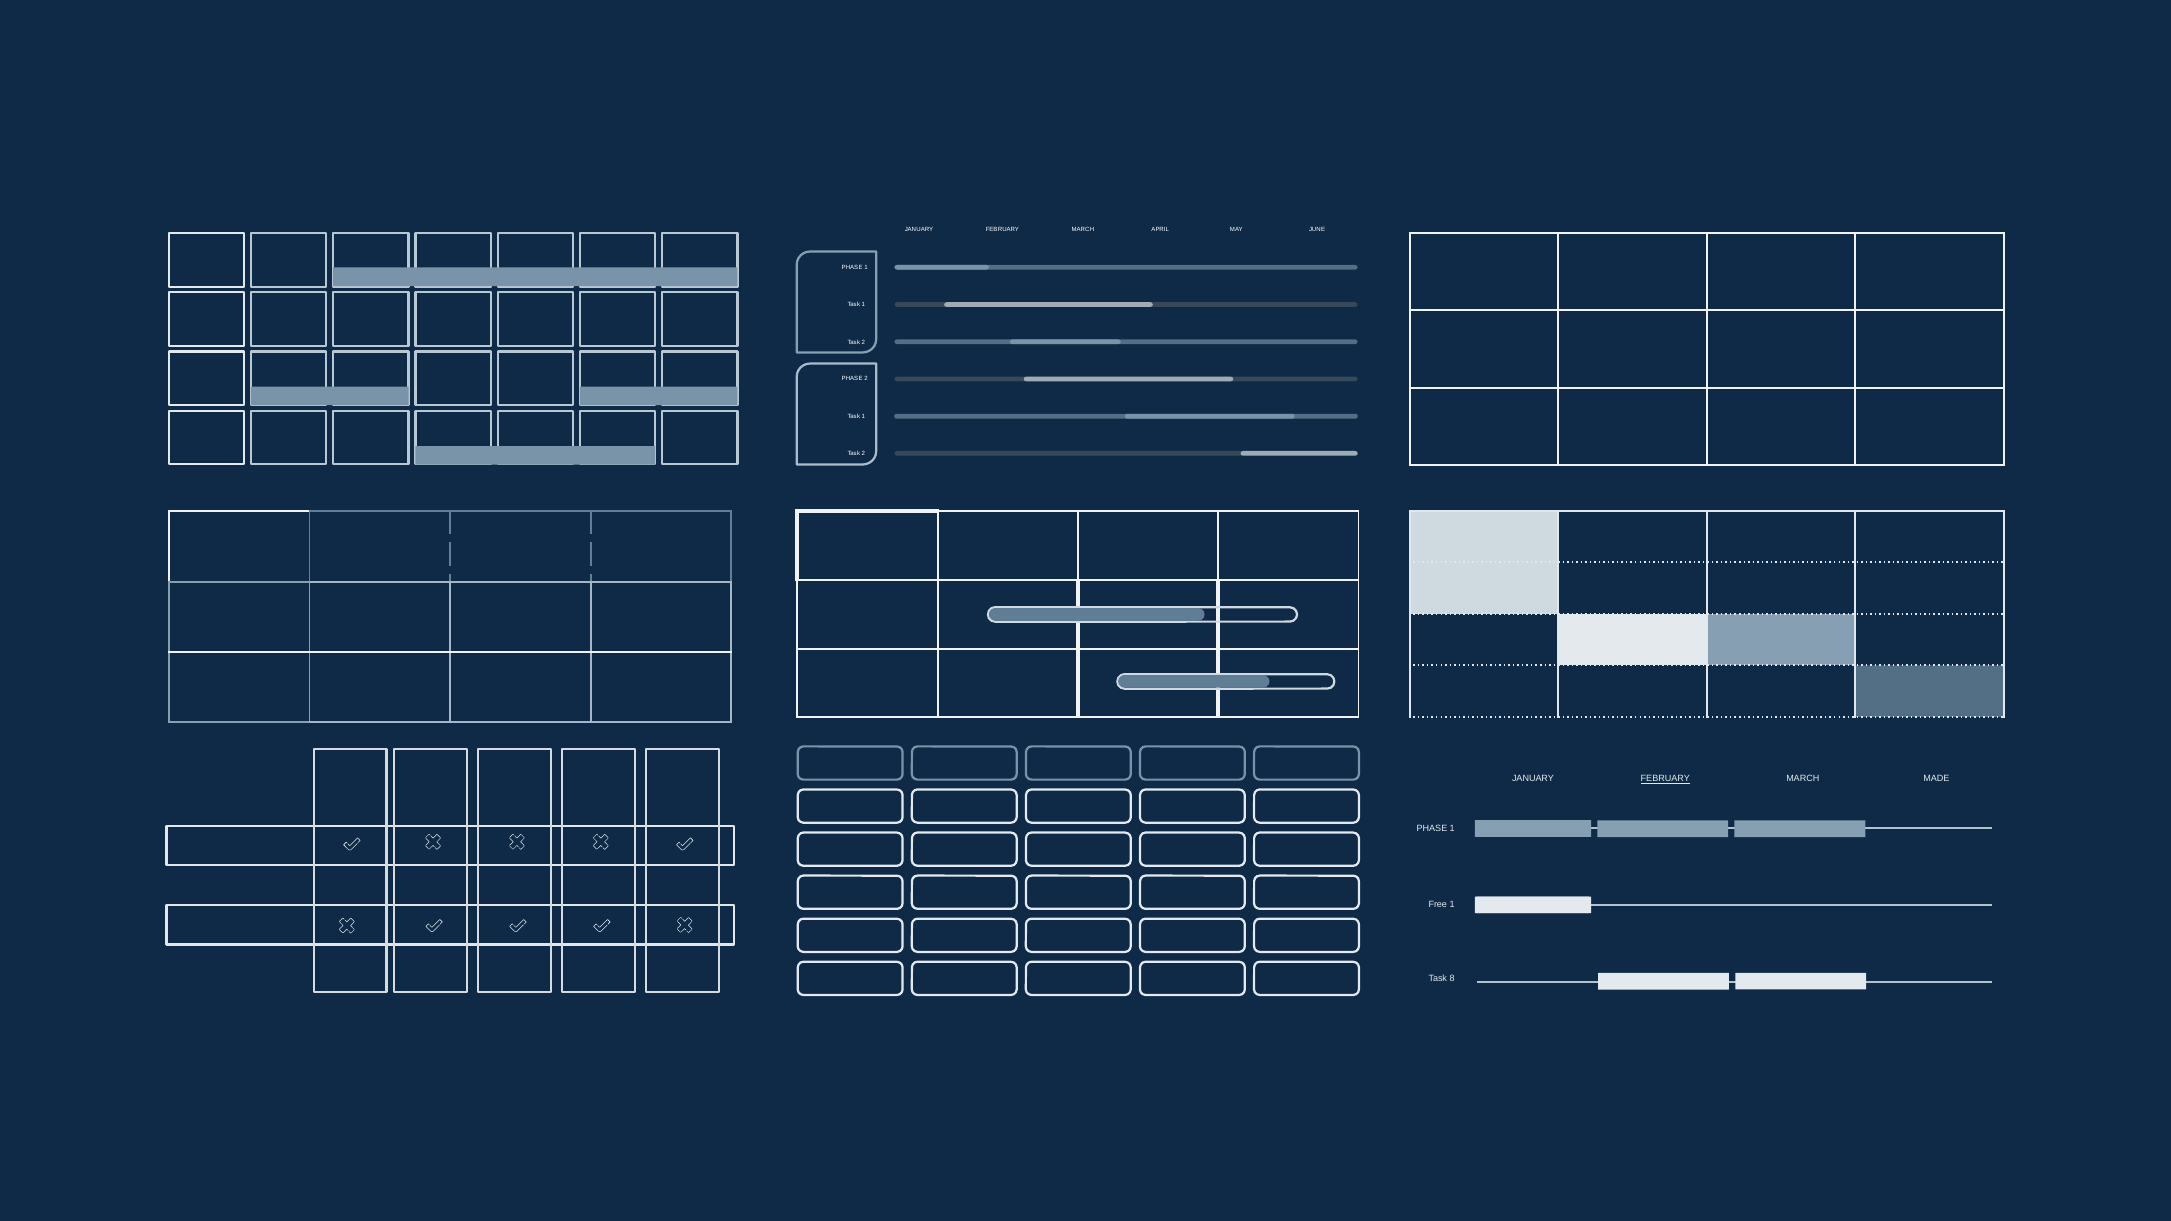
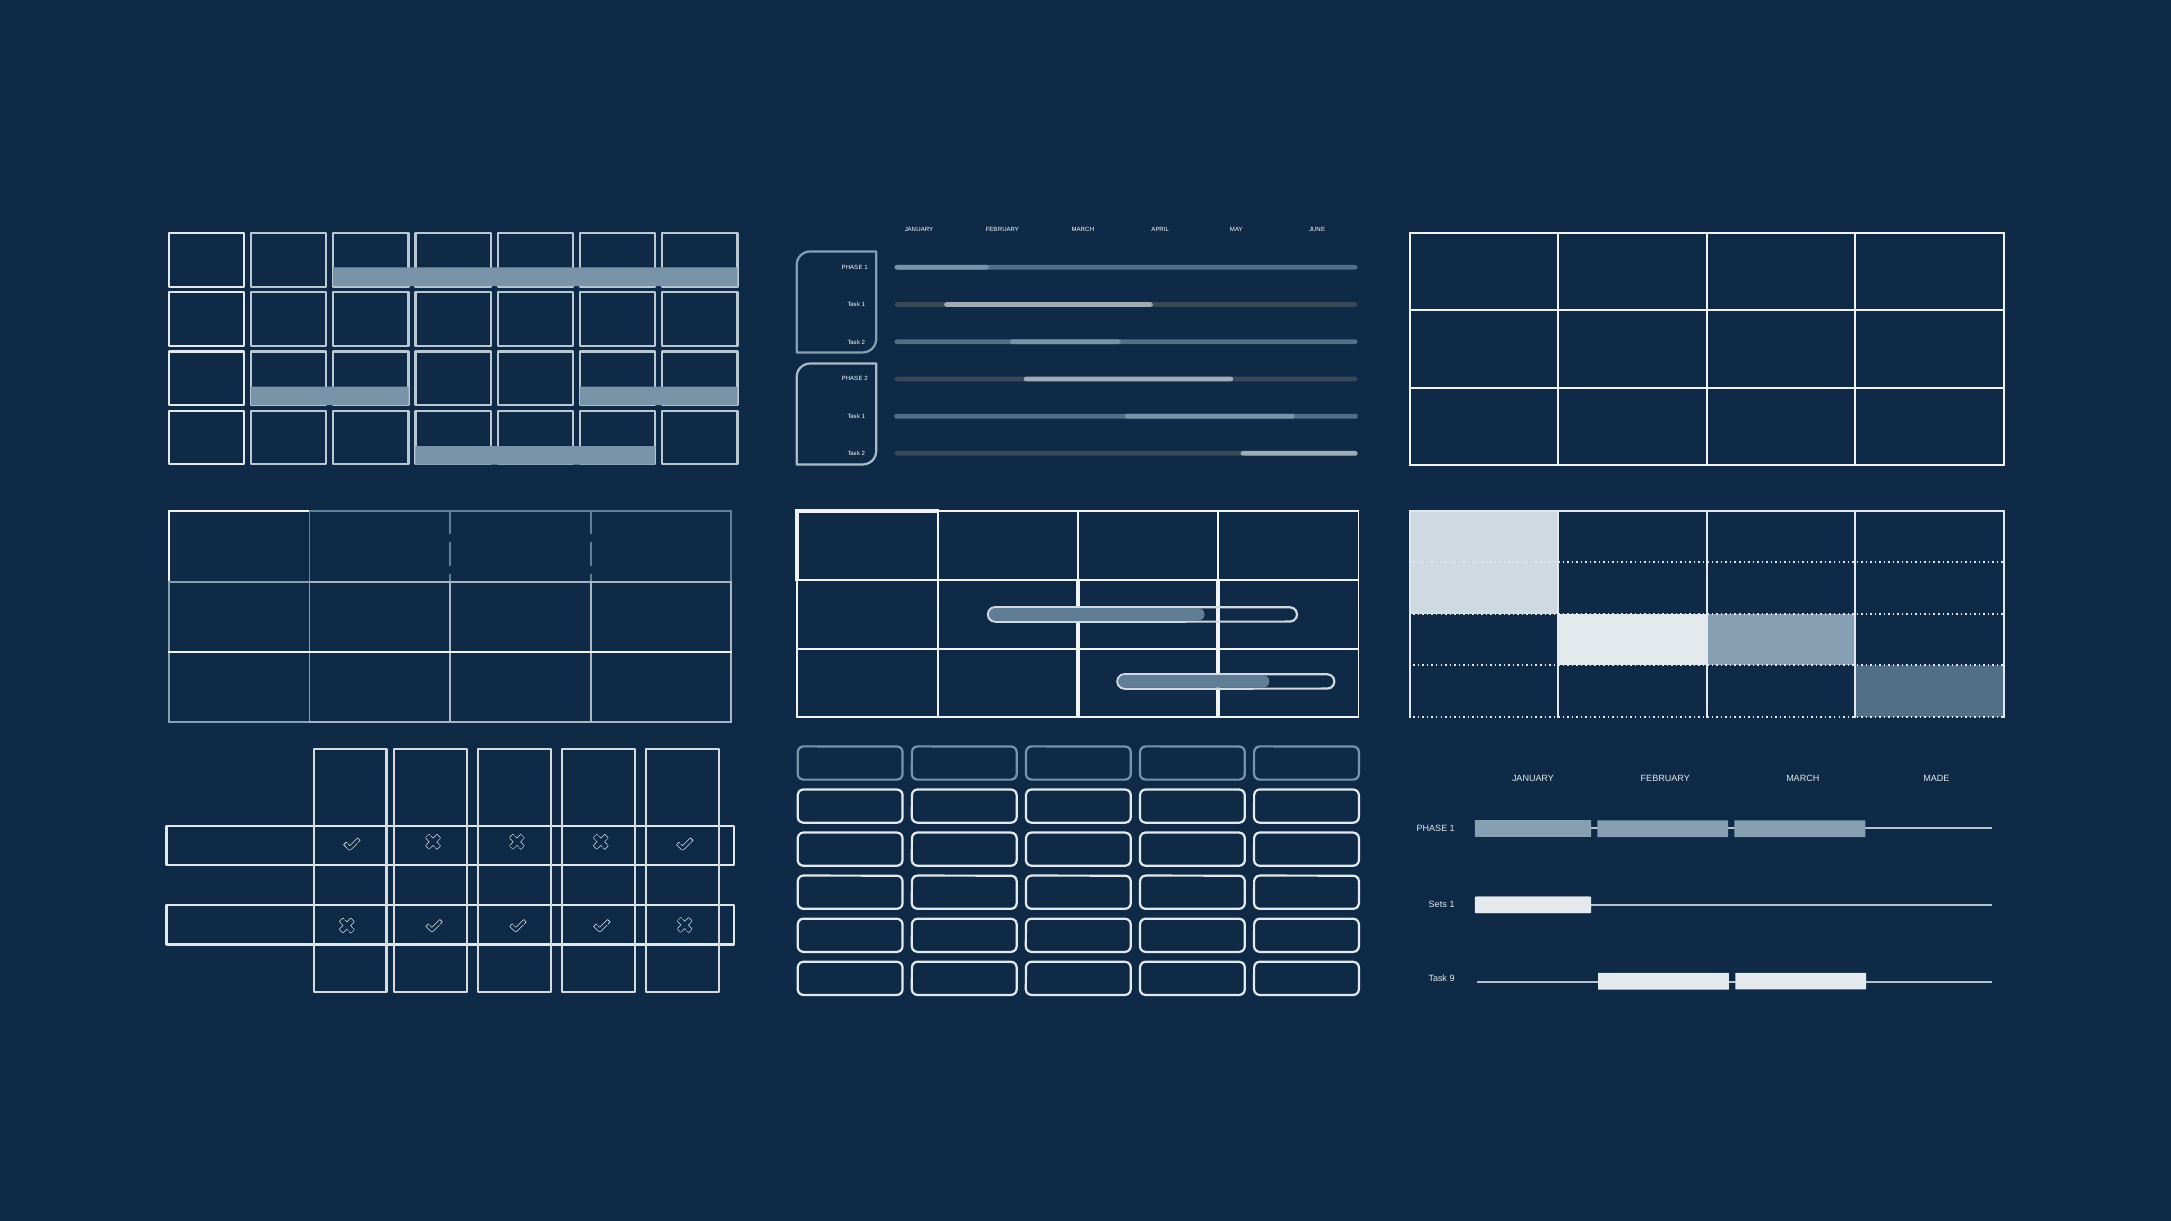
FEBRUARY at (1665, 779) underline: present -> none
Free: Free -> Sets
8: 8 -> 9
